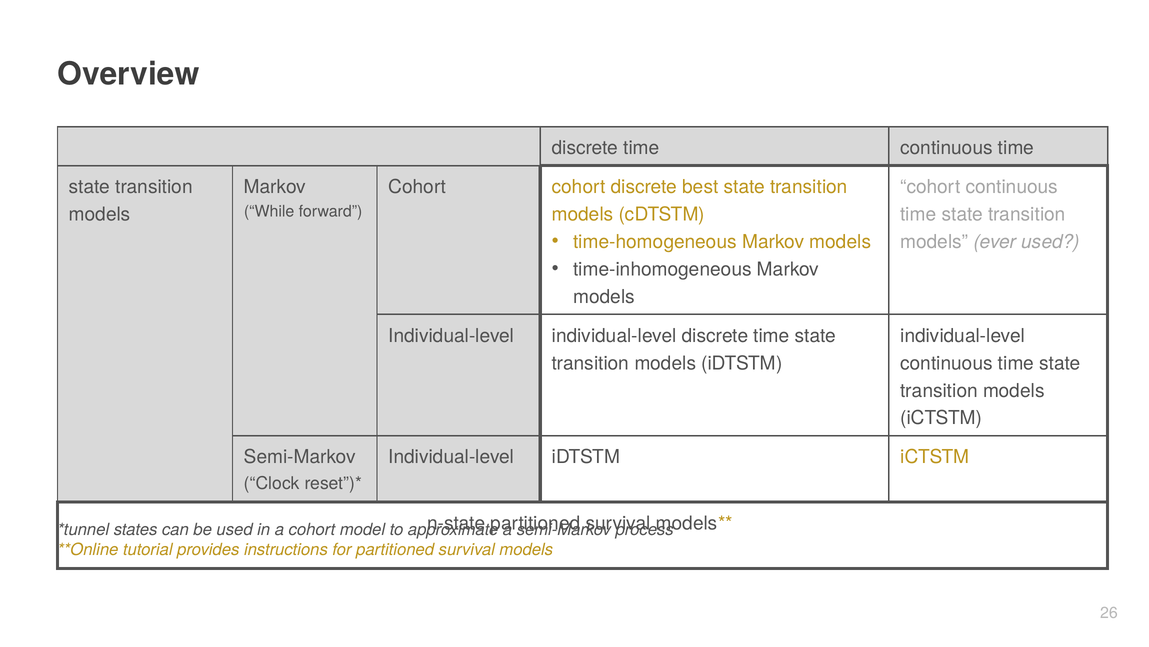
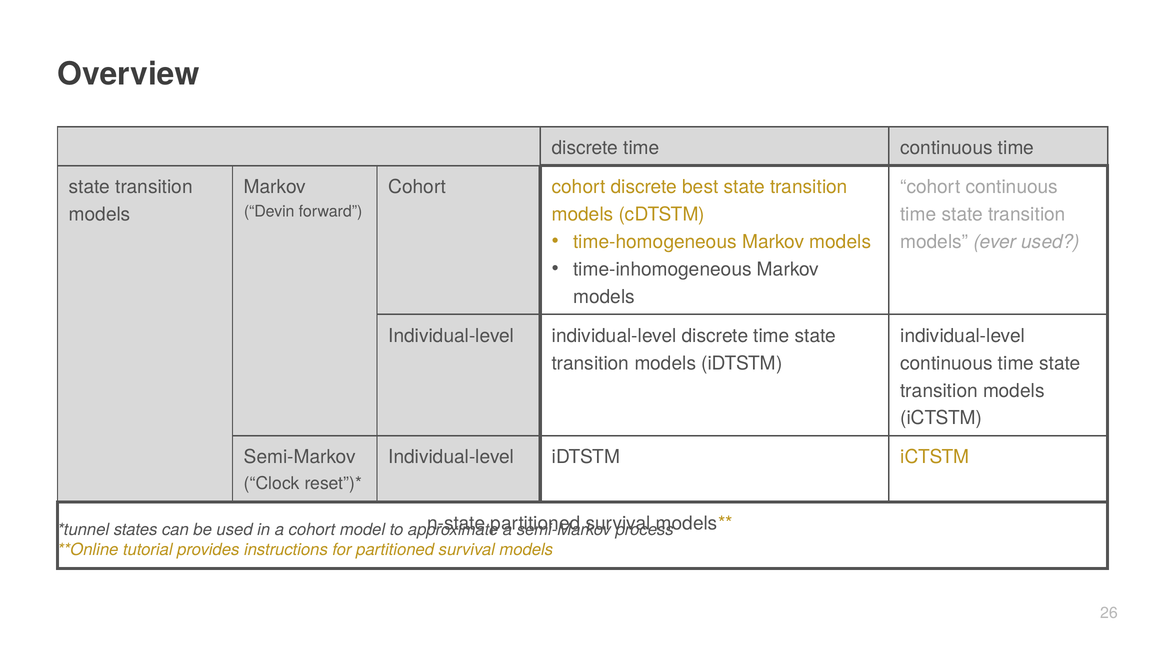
While: While -> Devin
